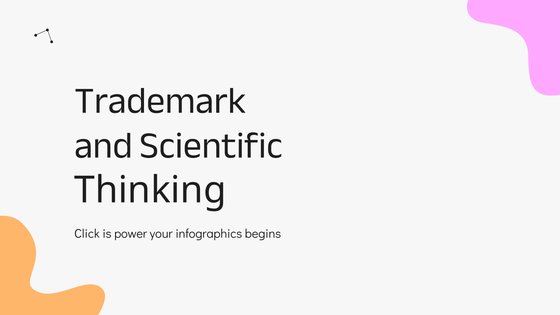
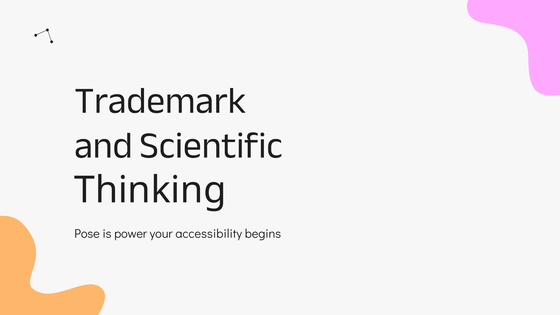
Click: Click -> Pose
infographics: infographics -> accessibility
